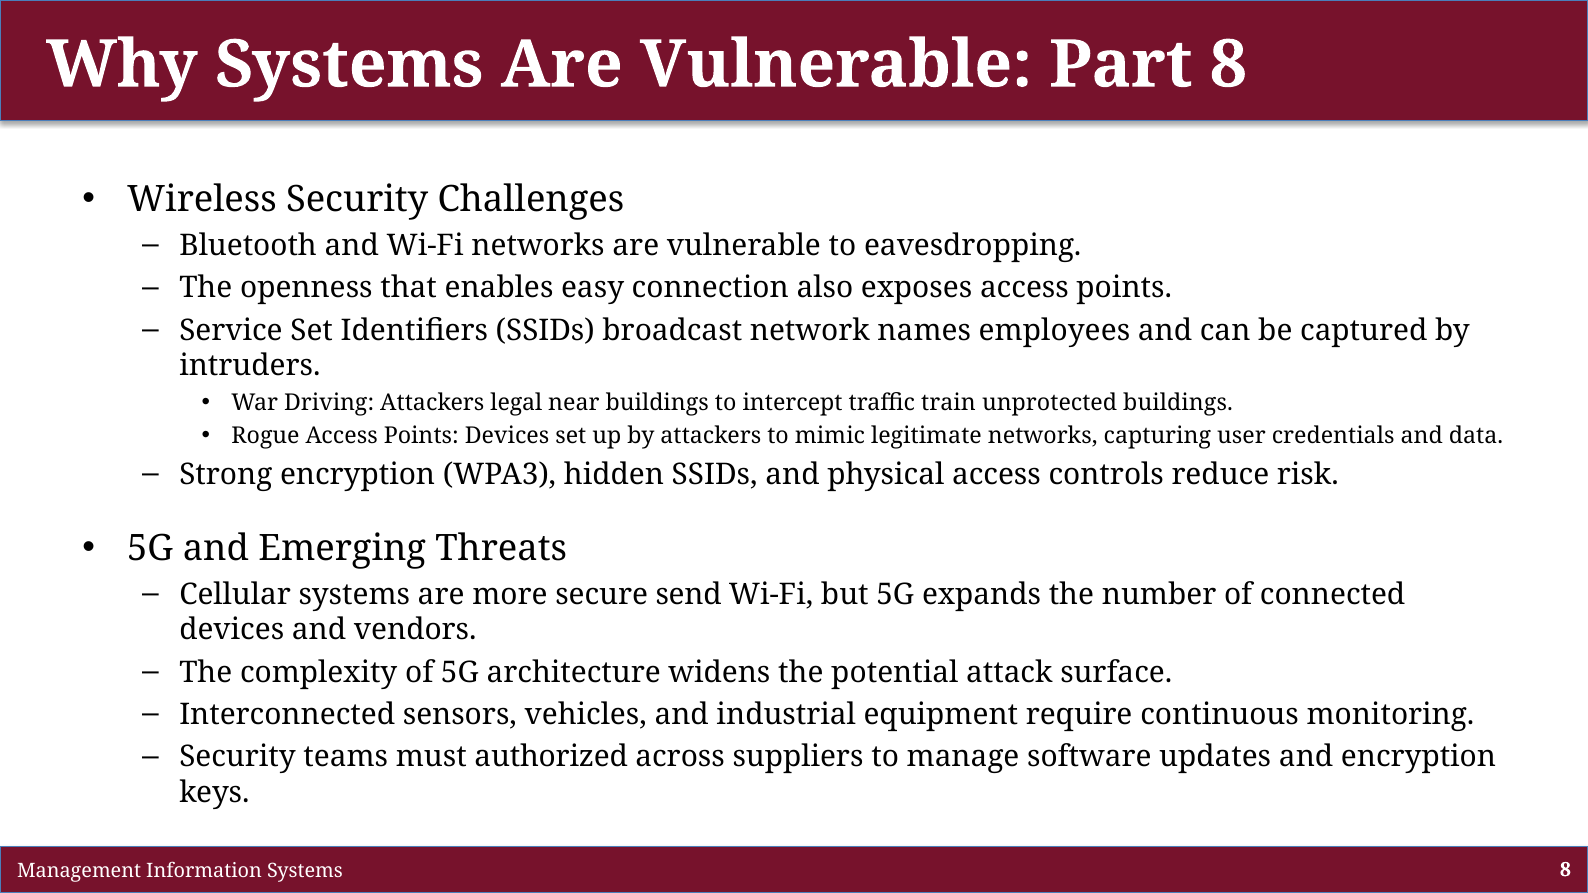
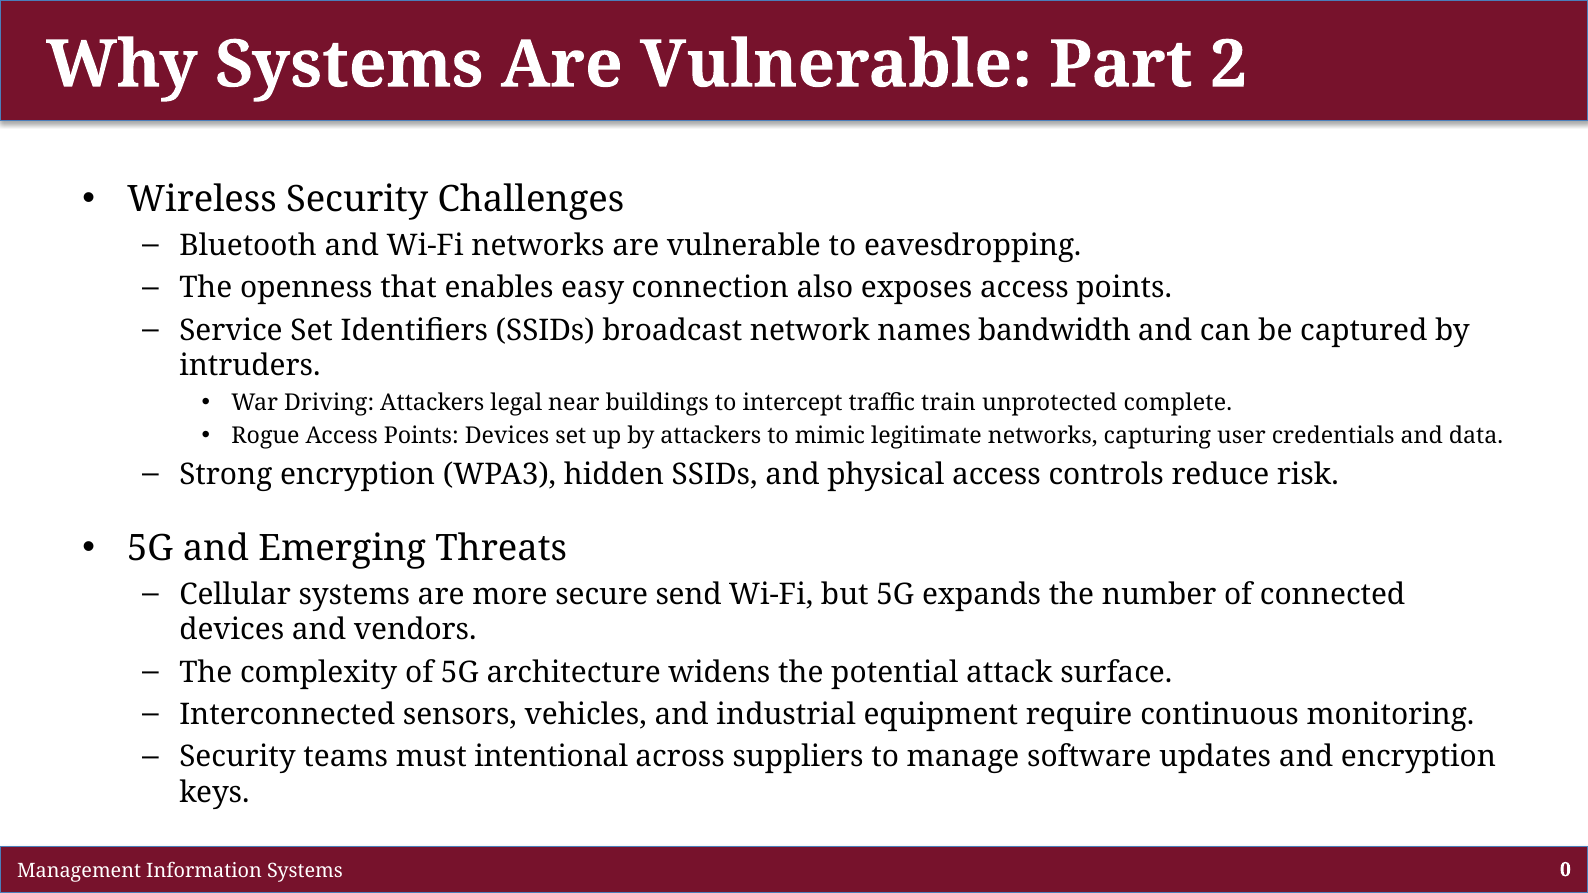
Part 8: 8 -> 2
employees: employees -> bandwidth
unprotected buildings: buildings -> complete
authorized: authorized -> intentional
Systems 8: 8 -> 0
